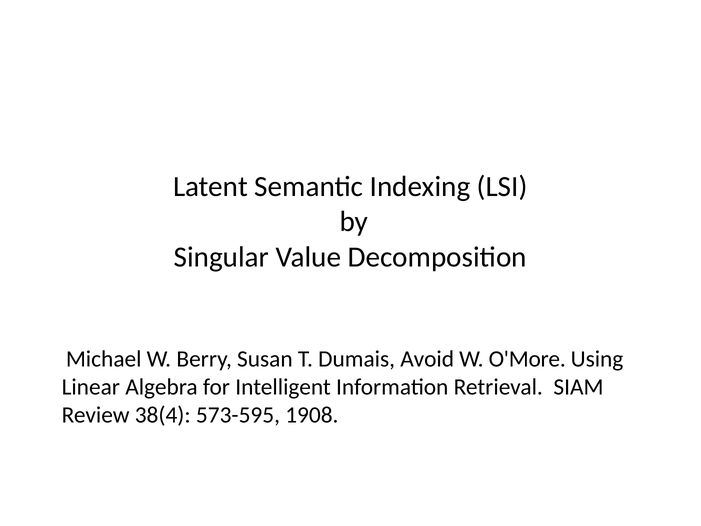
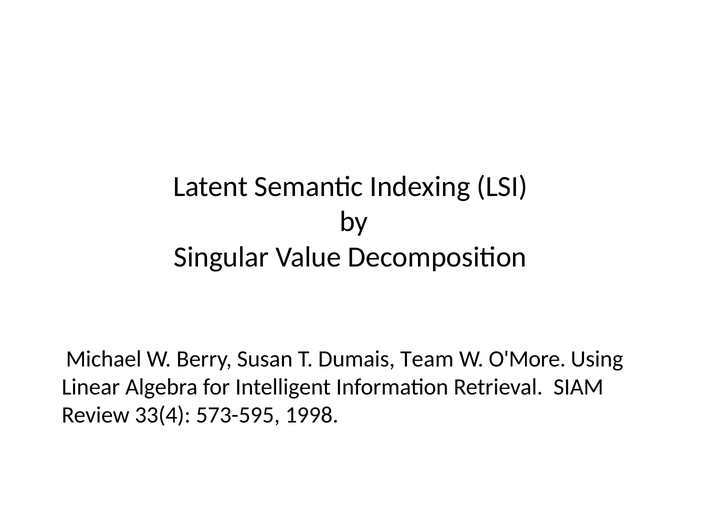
Avoid: Avoid -> Team
38(4: 38(4 -> 33(4
1908: 1908 -> 1998
